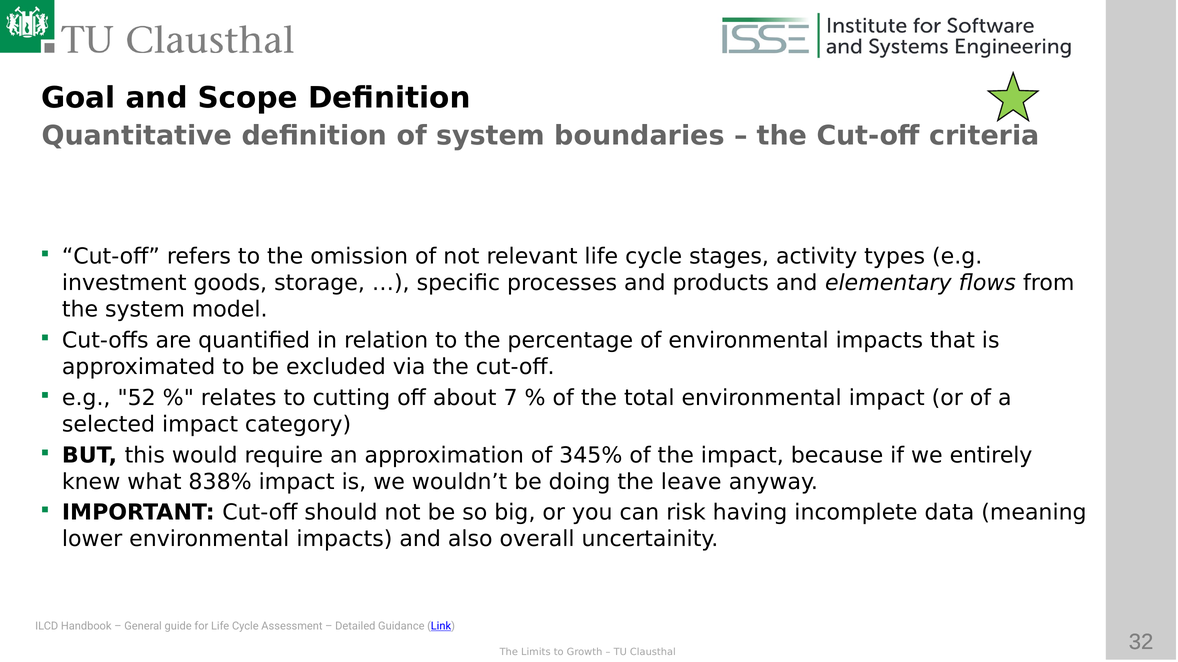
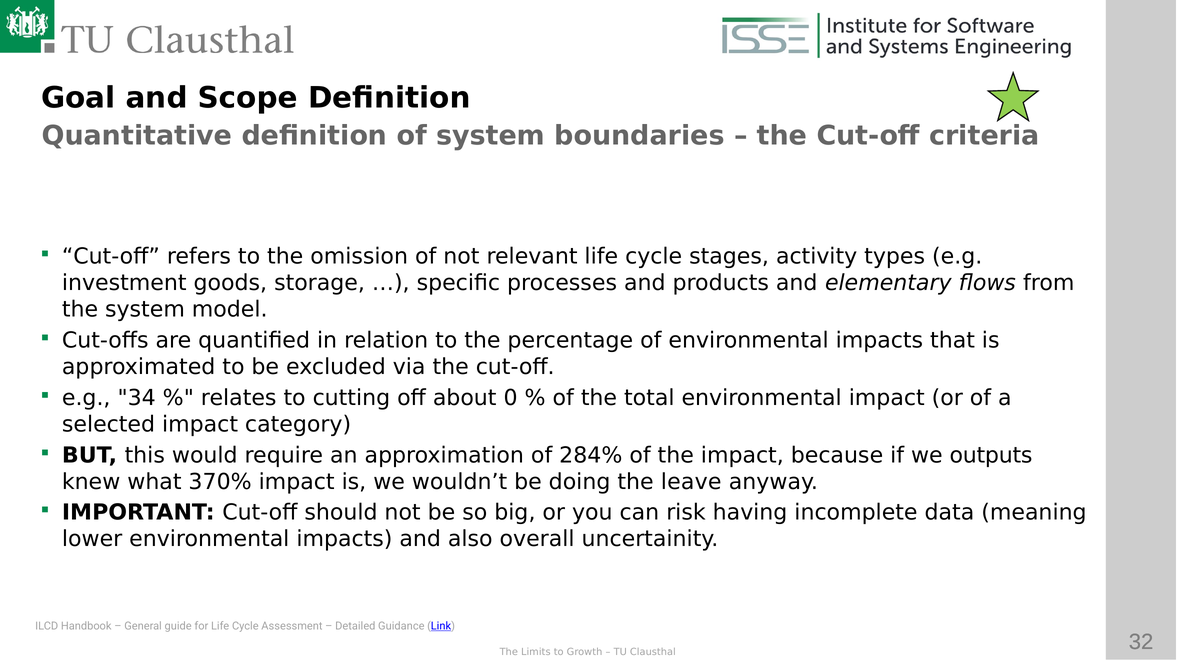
52: 52 -> 34
7: 7 -> 0
345%: 345% -> 284%
entirely: entirely -> outputs
838%: 838% -> 370%
